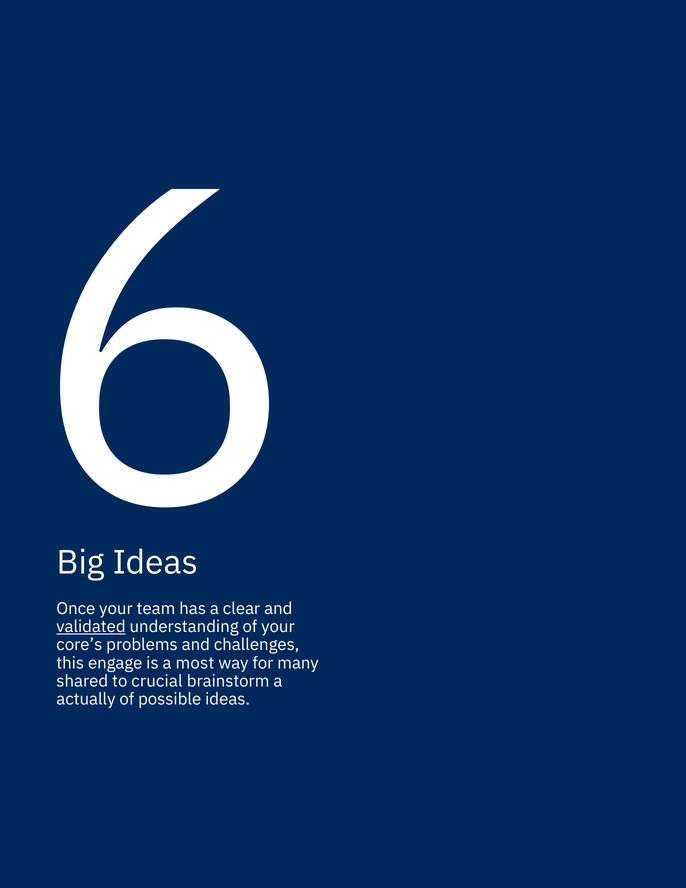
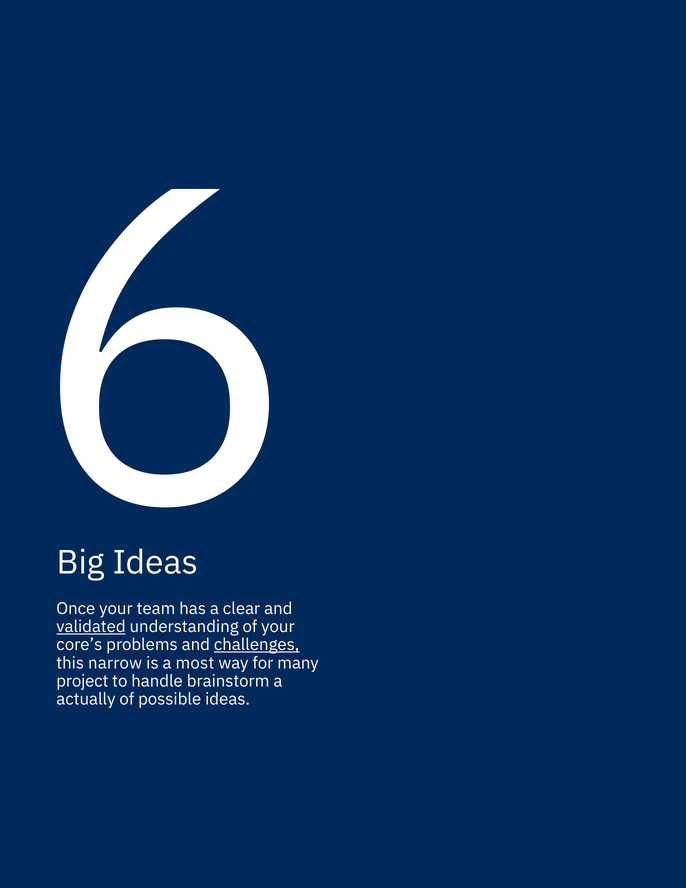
challenges underline: none -> present
engage: engage -> narrow
shared: shared -> project
crucial: crucial -> handle
